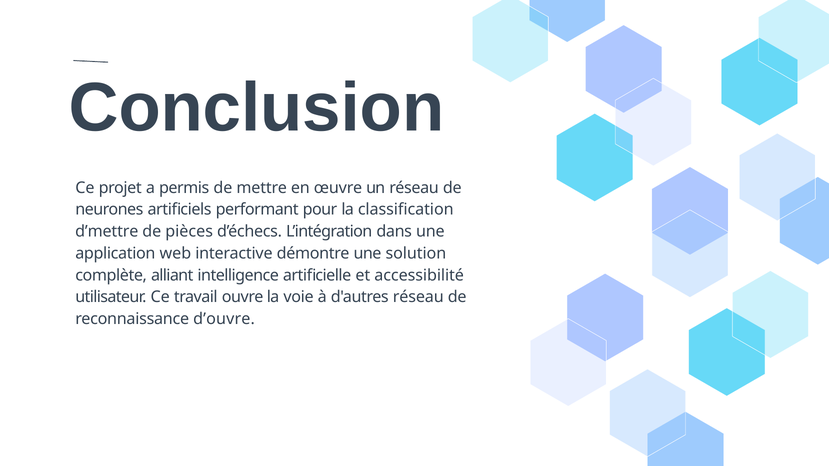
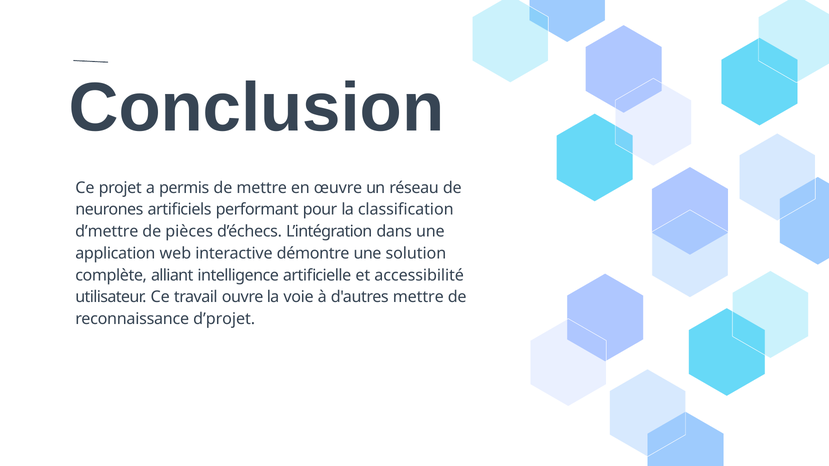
d'autres réseau: réseau -> mettre
d’ouvre: d’ouvre -> d’projet
